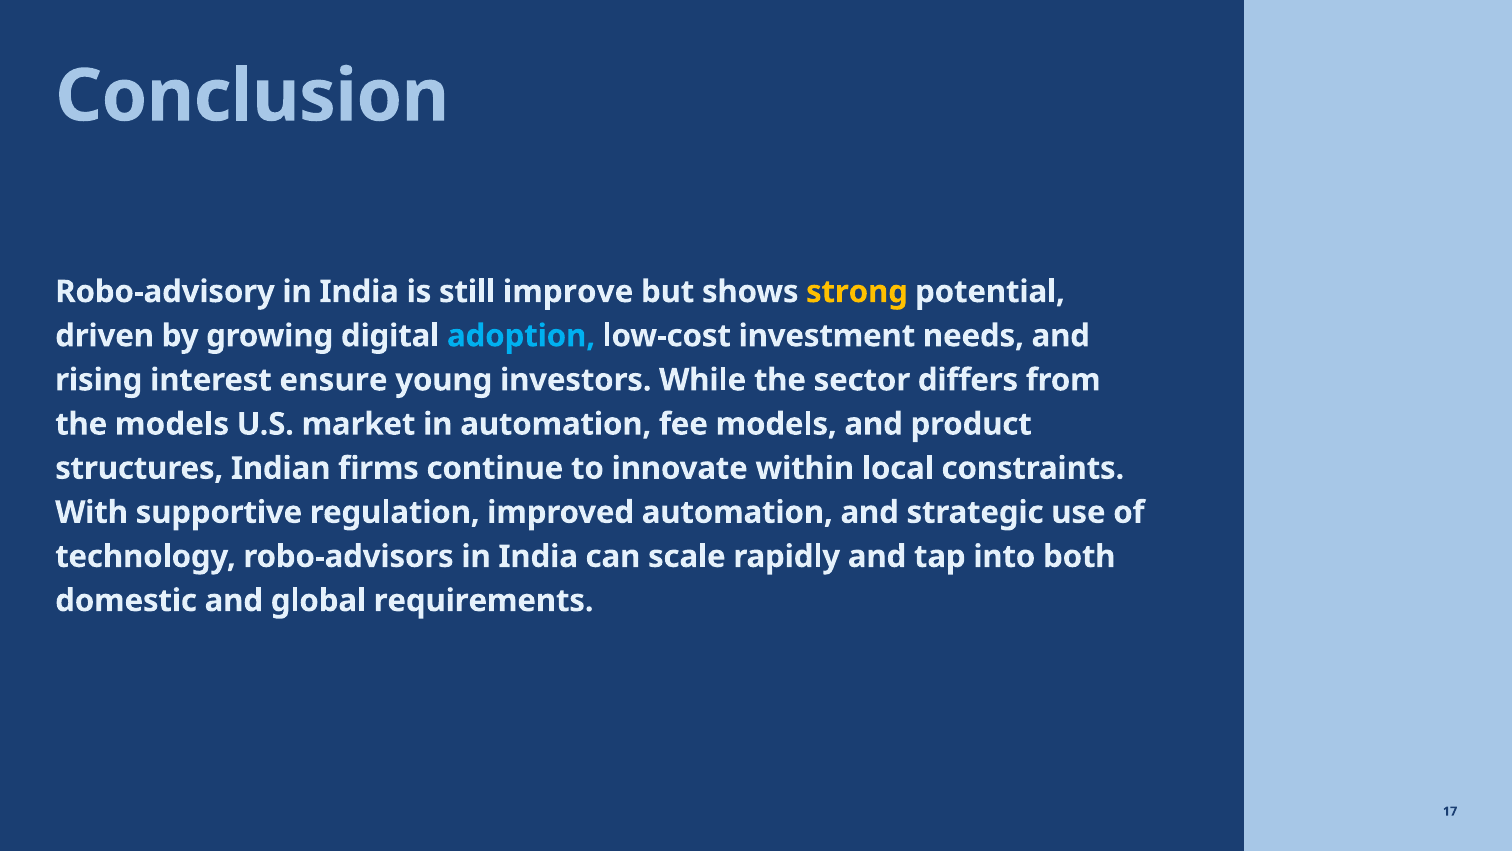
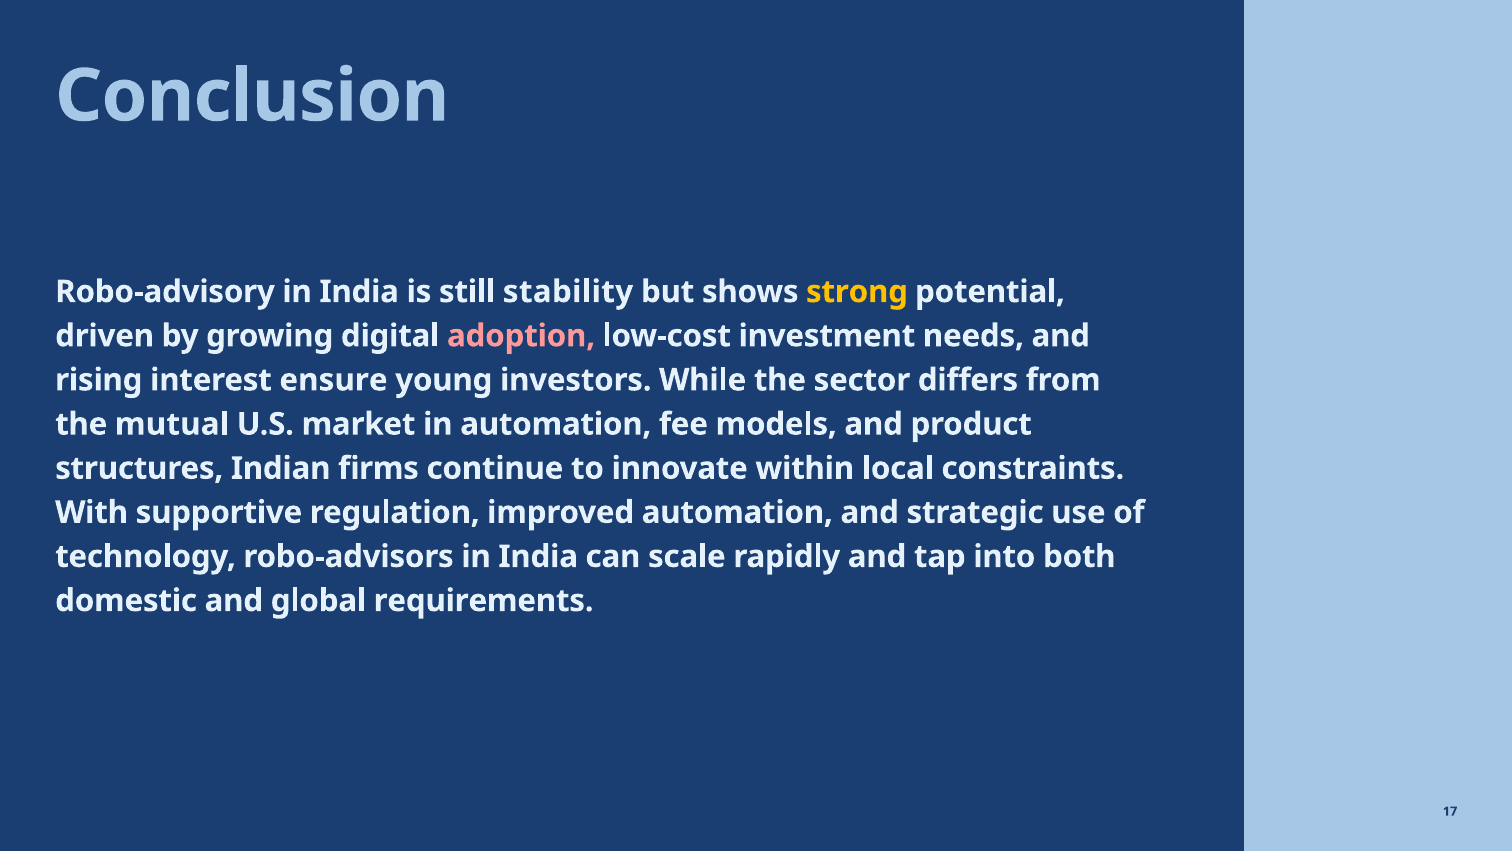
improve: improve -> stability
adoption colour: light blue -> pink
the models: models -> mutual
